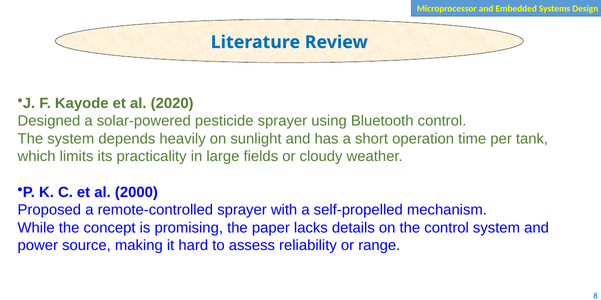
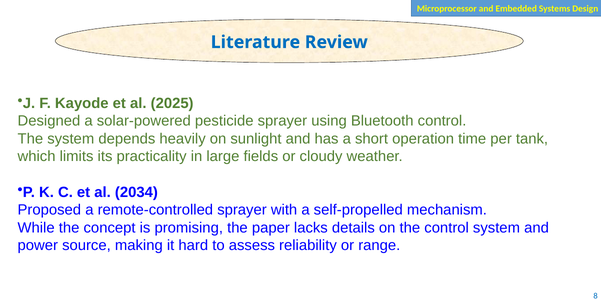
2020: 2020 -> 2025
2000: 2000 -> 2034
